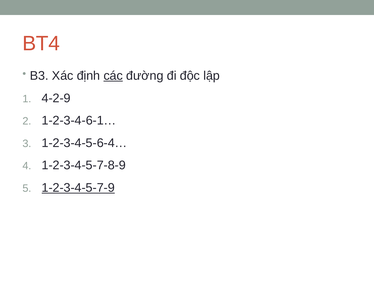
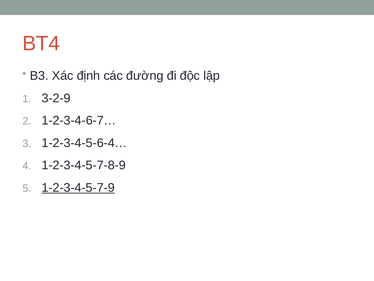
các underline: present -> none
4-2-9: 4-2-9 -> 3-2-9
1-2-3-4-6-1…: 1-2-3-4-6-1… -> 1-2-3-4-6-7…
